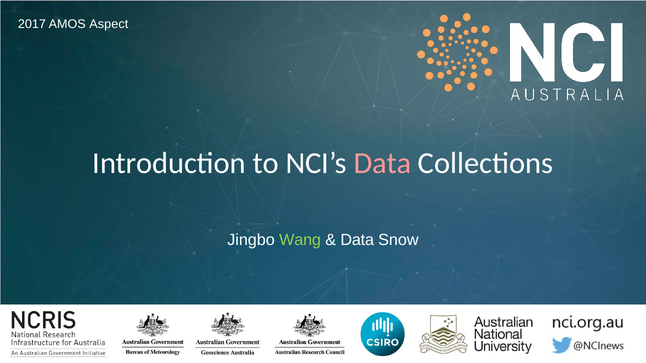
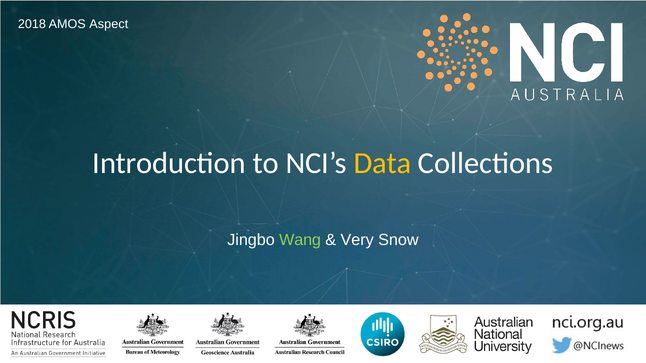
2017: 2017 -> 2018
Data at (382, 163) colour: pink -> yellow
Data at (357, 240): Data -> Very
